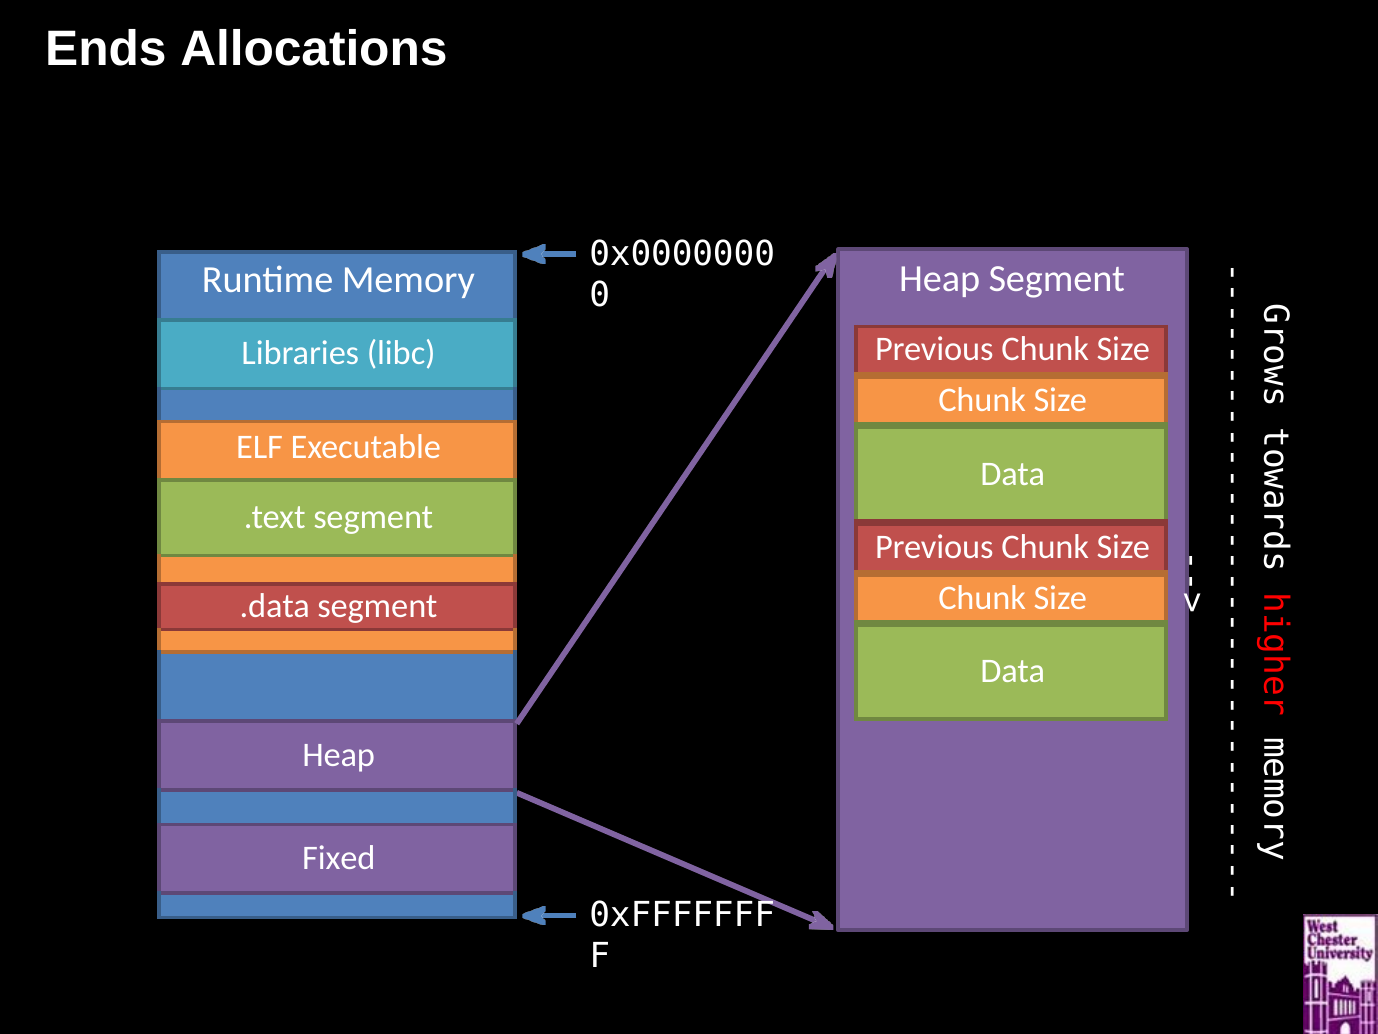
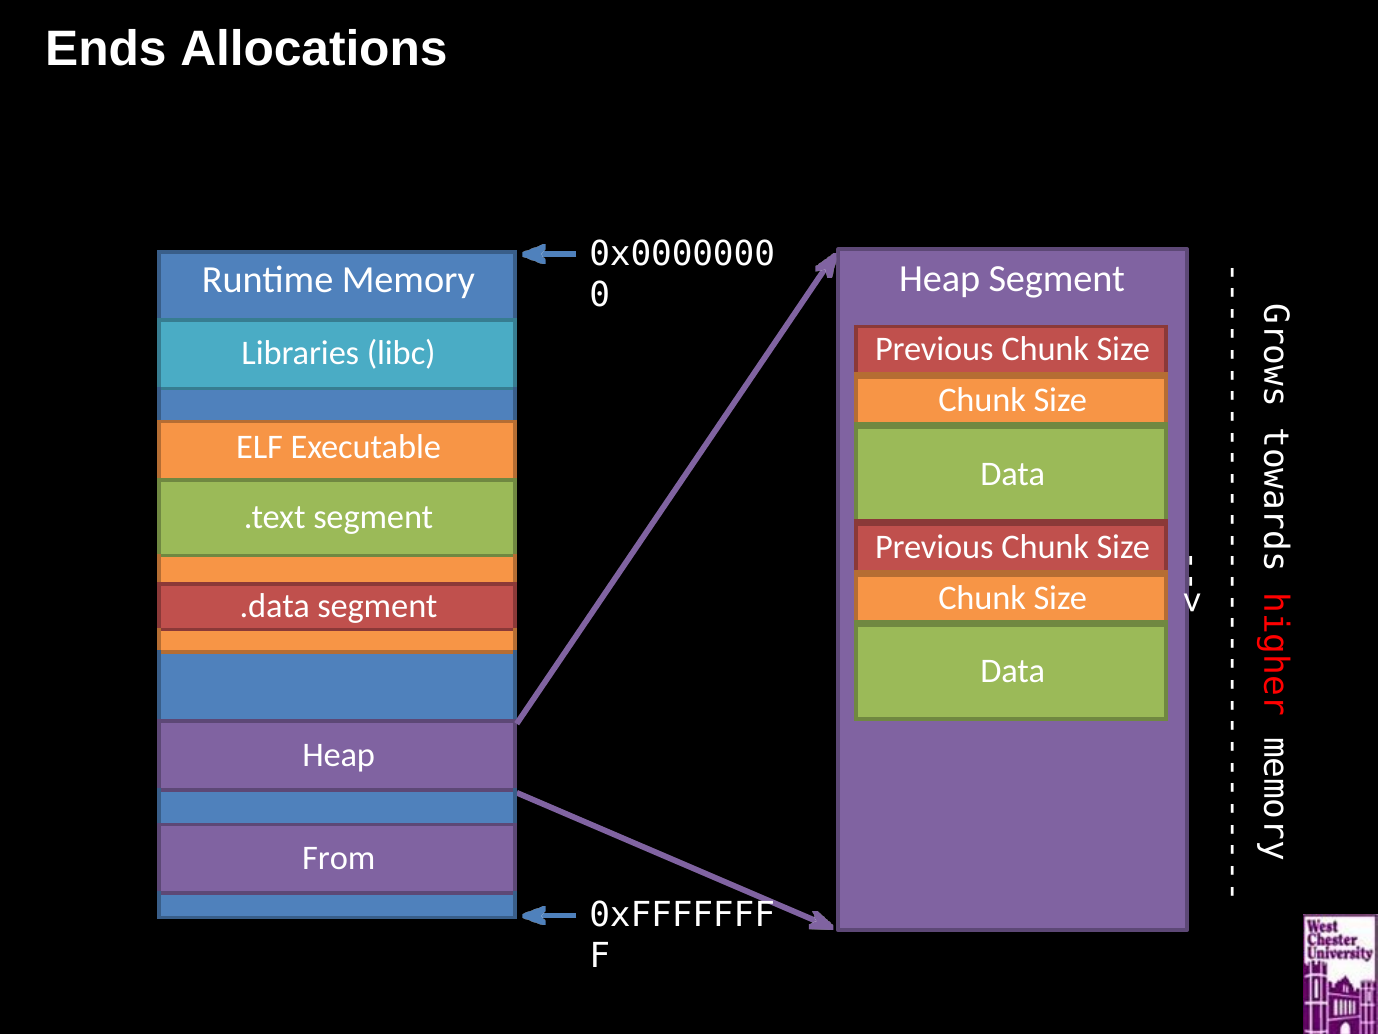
Fixed: Fixed -> From
